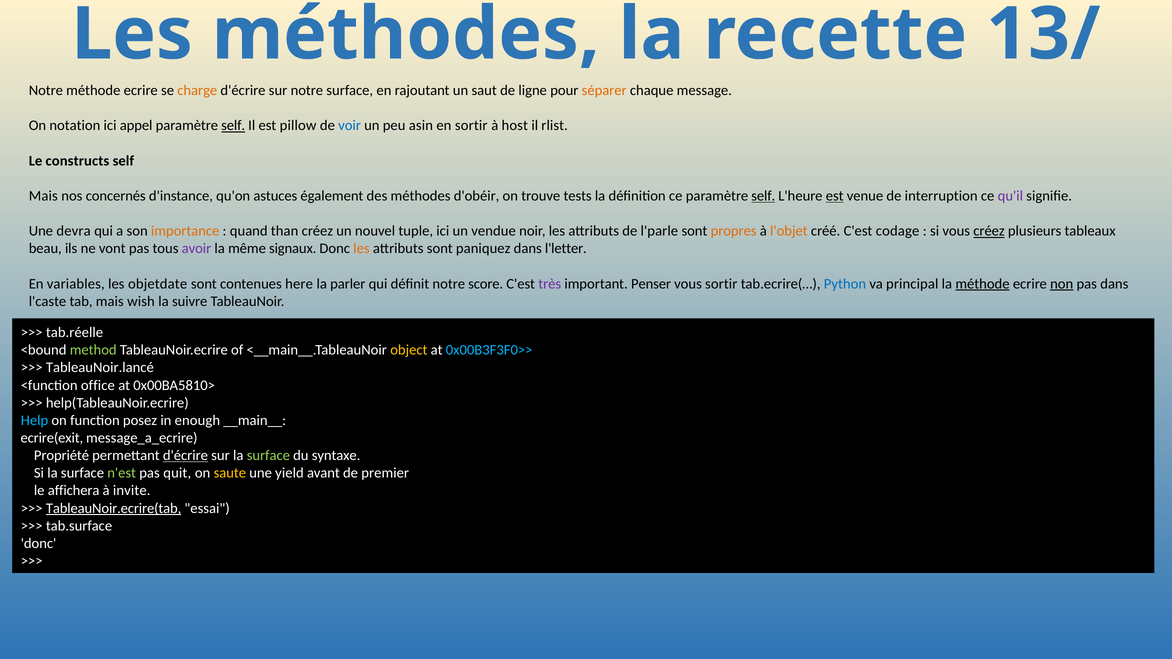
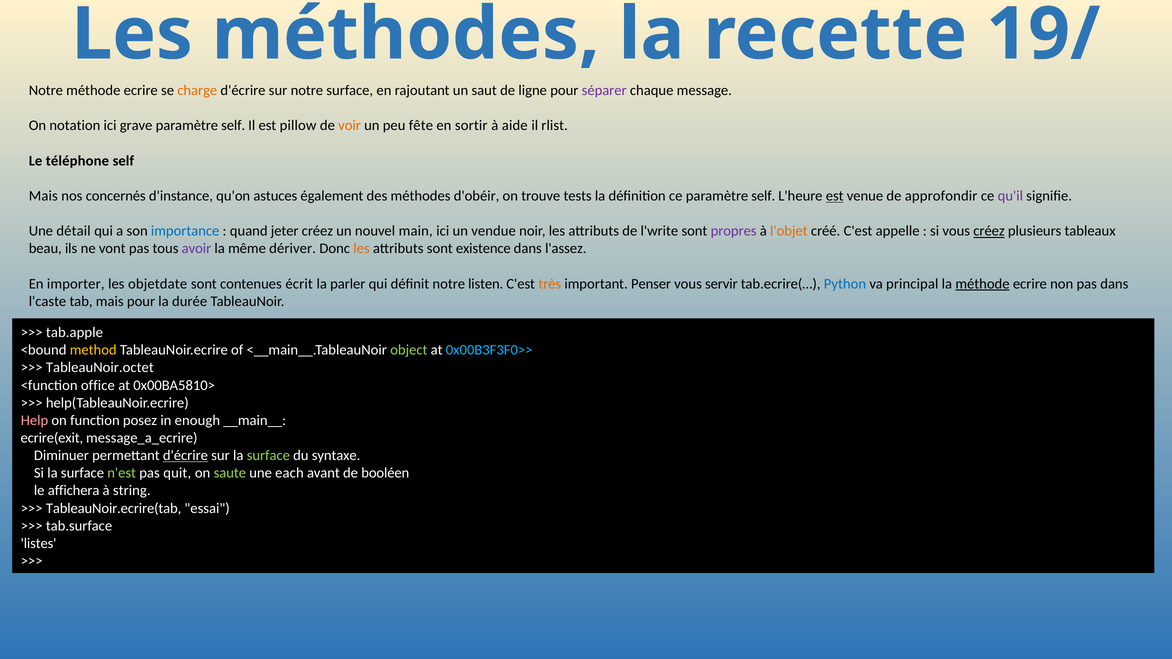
13/: 13/ -> 19/
séparer colour: orange -> purple
appel: appel -> grave
self at (233, 126) underline: present -> none
voir colour: blue -> orange
asin: asin -> fête
host: host -> aide
constructs: constructs -> téléphone
self at (763, 196) underline: present -> none
interruption: interruption -> approfondir
devra: devra -> détail
importance colour: orange -> blue
than: than -> jeter
tuple: tuple -> main
l'parle: l'parle -> l'write
propres colour: orange -> purple
codage: codage -> appelle
signaux: signaux -> dériver
paniquez: paniquez -> existence
l'letter: l'letter -> l'assez
variables: variables -> importer
here: here -> écrit
score: score -> listen
très colour: purple -> orange
vous sortir: sortir -> servir
non underline: present -> none
mais wish: wish -> pour
suivre: suivre -> durée
tab.réelle: tab.réelle -> tab.apple
method colour: light green -> yellow
object colour: yellow -> light green
TableauNoir.lancé: TableauNoir.lancé -> TableauNoir.octet
Help colour: light blue -> pink
Propriété: Propriété -> Diminuer
saute colour: yellow -> light green
yield: yield -> each
premier: premier -> booléen
invite: invite -> string
TableauNoir.ecrire(tab underline: present -> none
donc at (39, 544): donc -> listes
